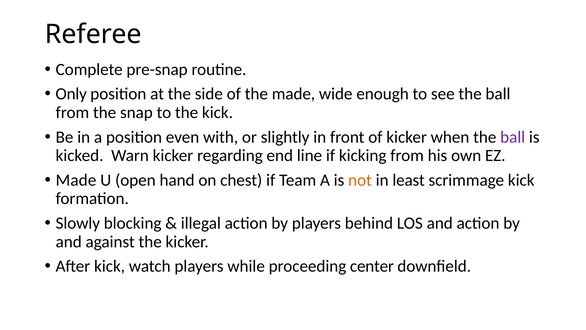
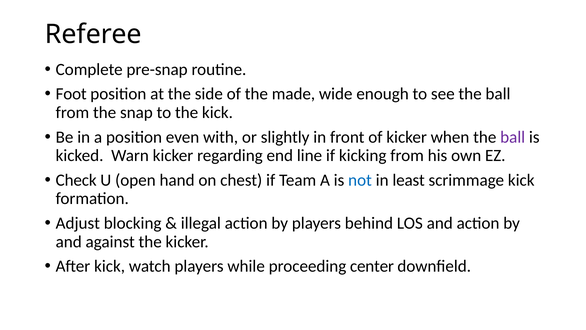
Only: Only -> Foot
Made at (76, 180): Made -> Check
not colour: orange -> blue
Slowly: Slowly -> Adjust
